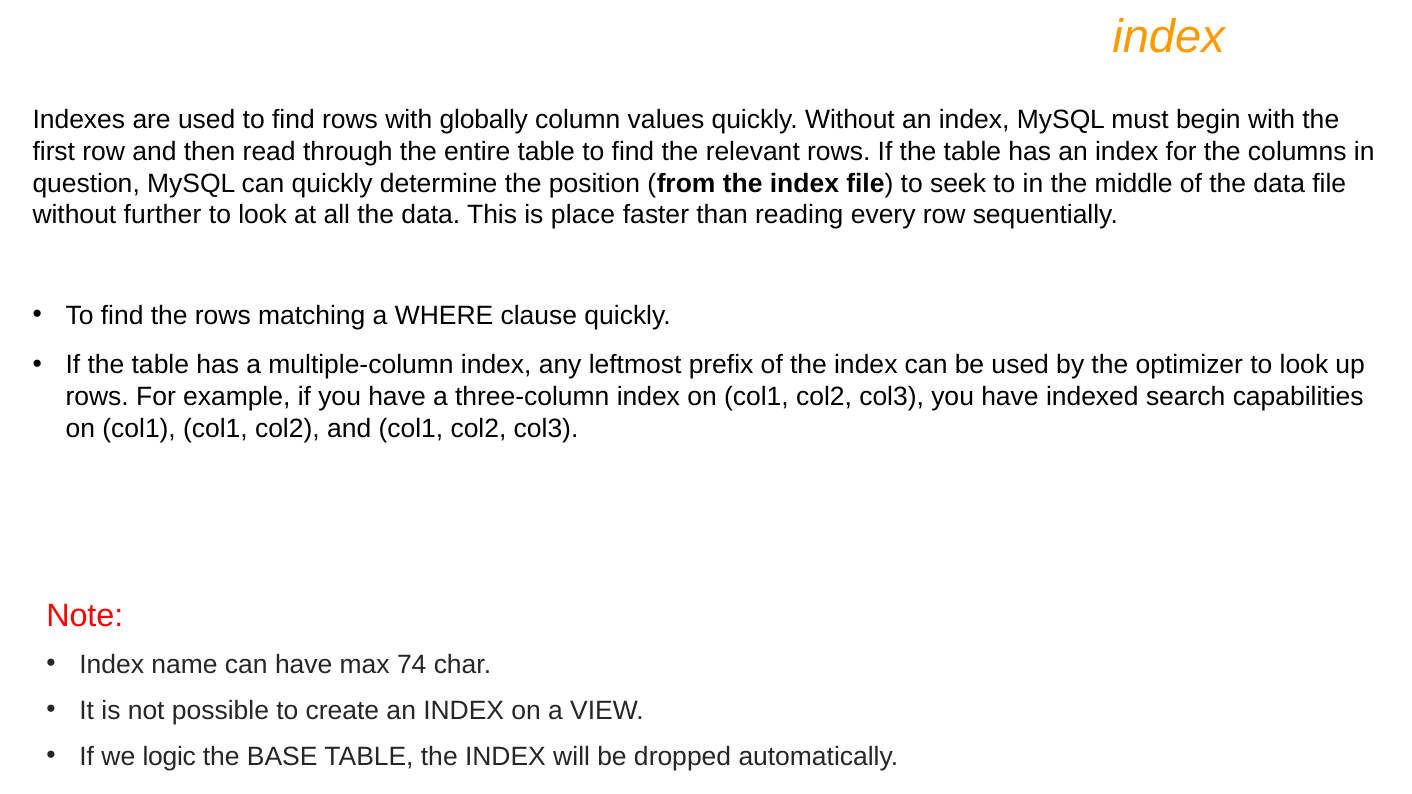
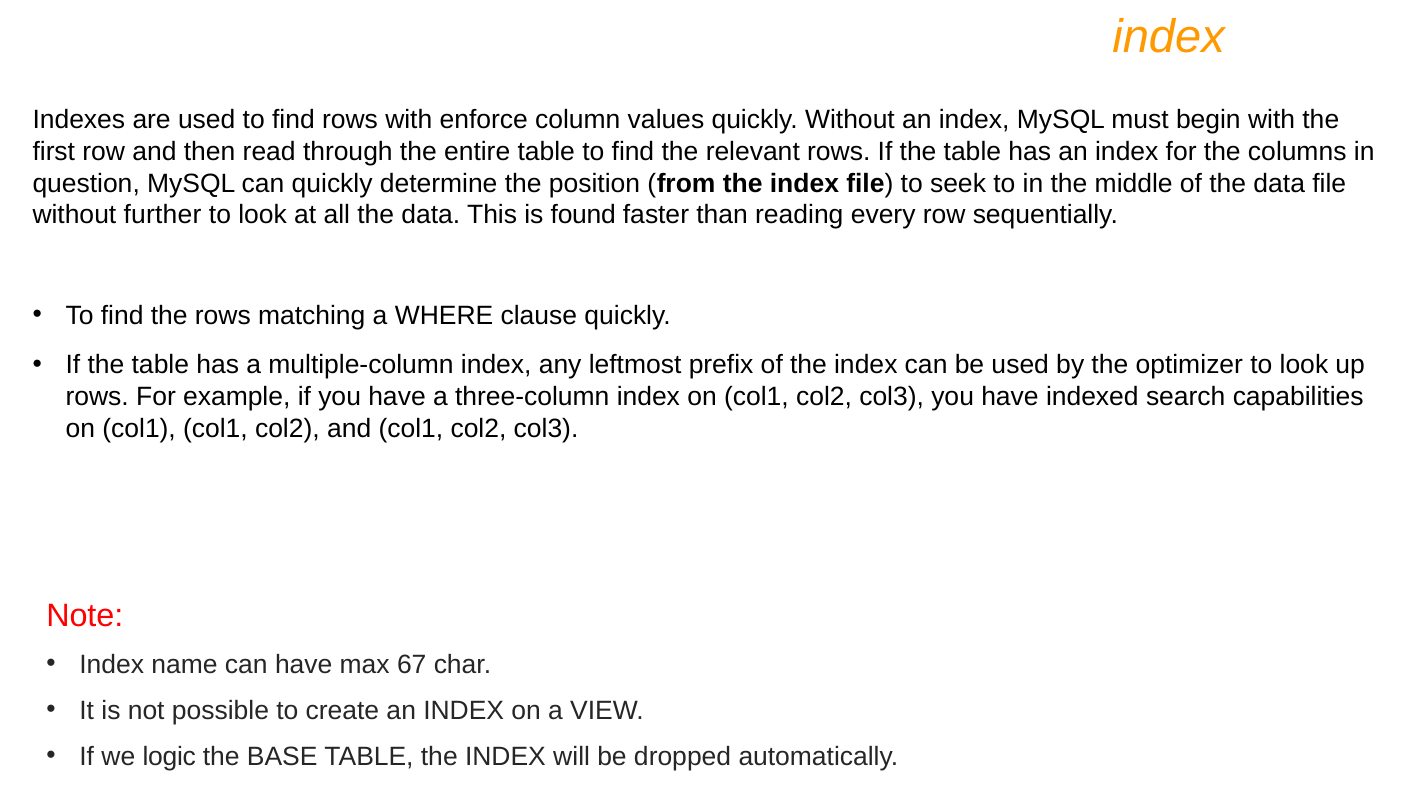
globally: globally -> enforce
place: place -> found
74: 74 -> 67
